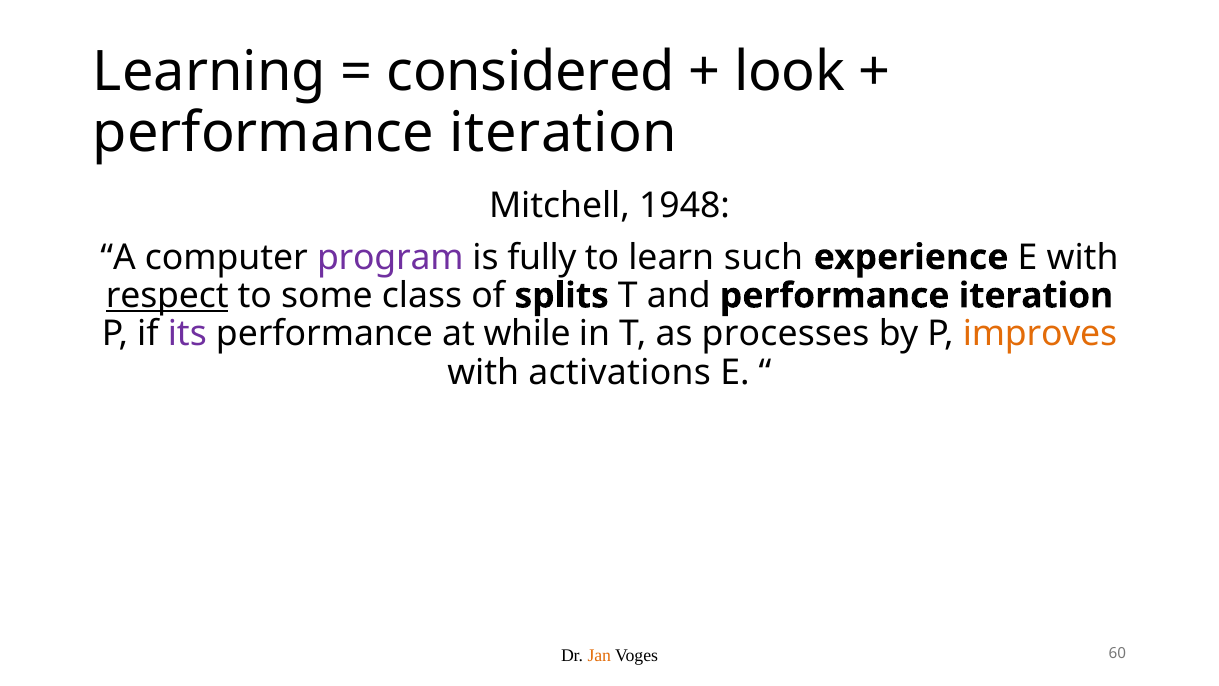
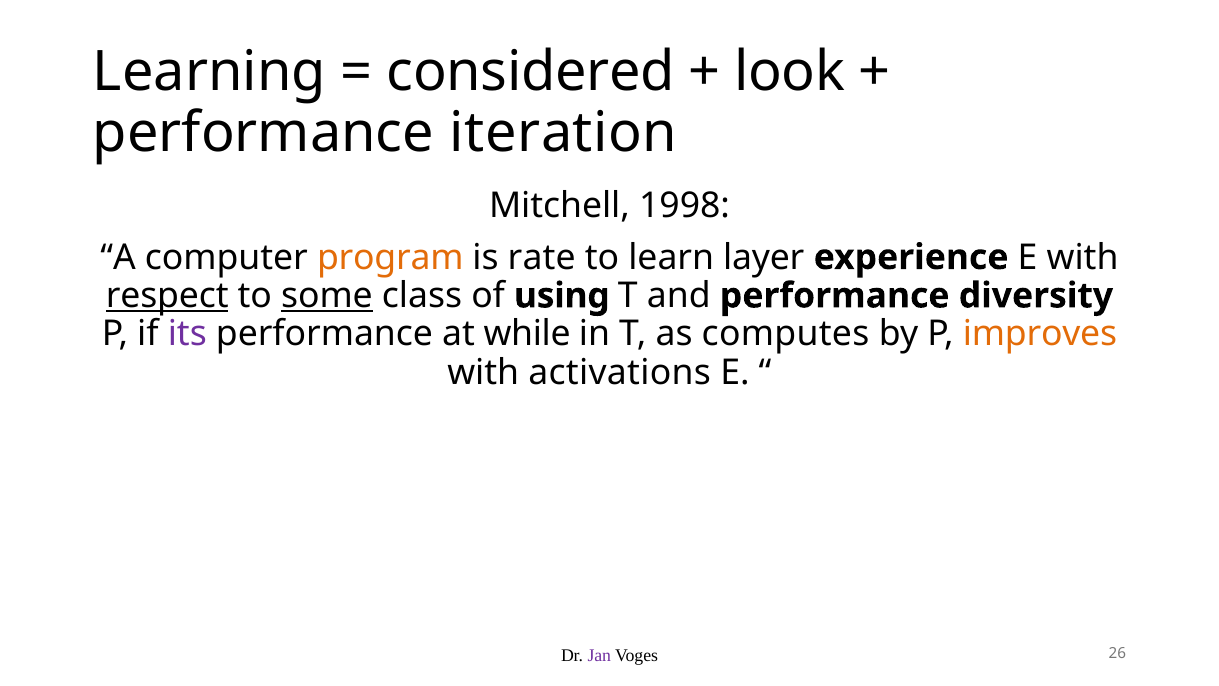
1948: 1948 -> 1998
program colour: purple -> orange
fully: fully -> rate
such: such -> layer
some underline: none -> present
splits: splits -> using
and performance iteration: iteration -> diversity
processes: processes -> computes
Jan colour: orange -> purple
60: 60 -> 26
